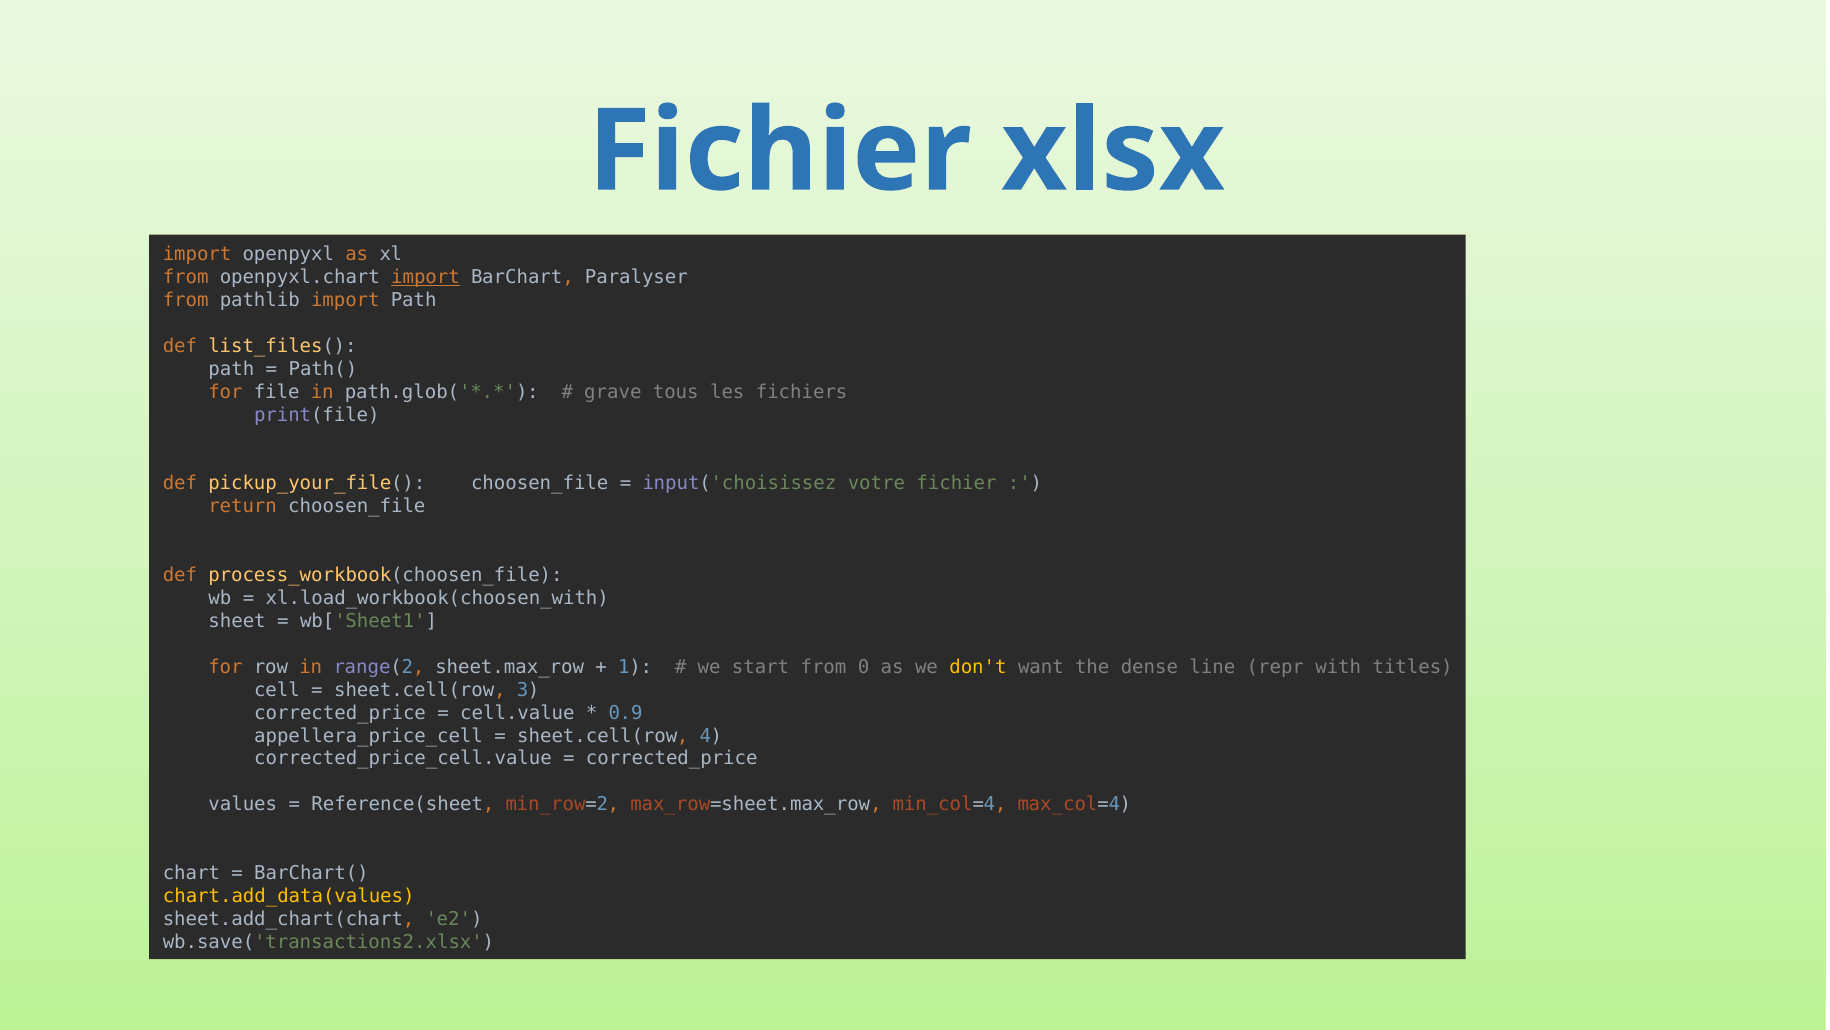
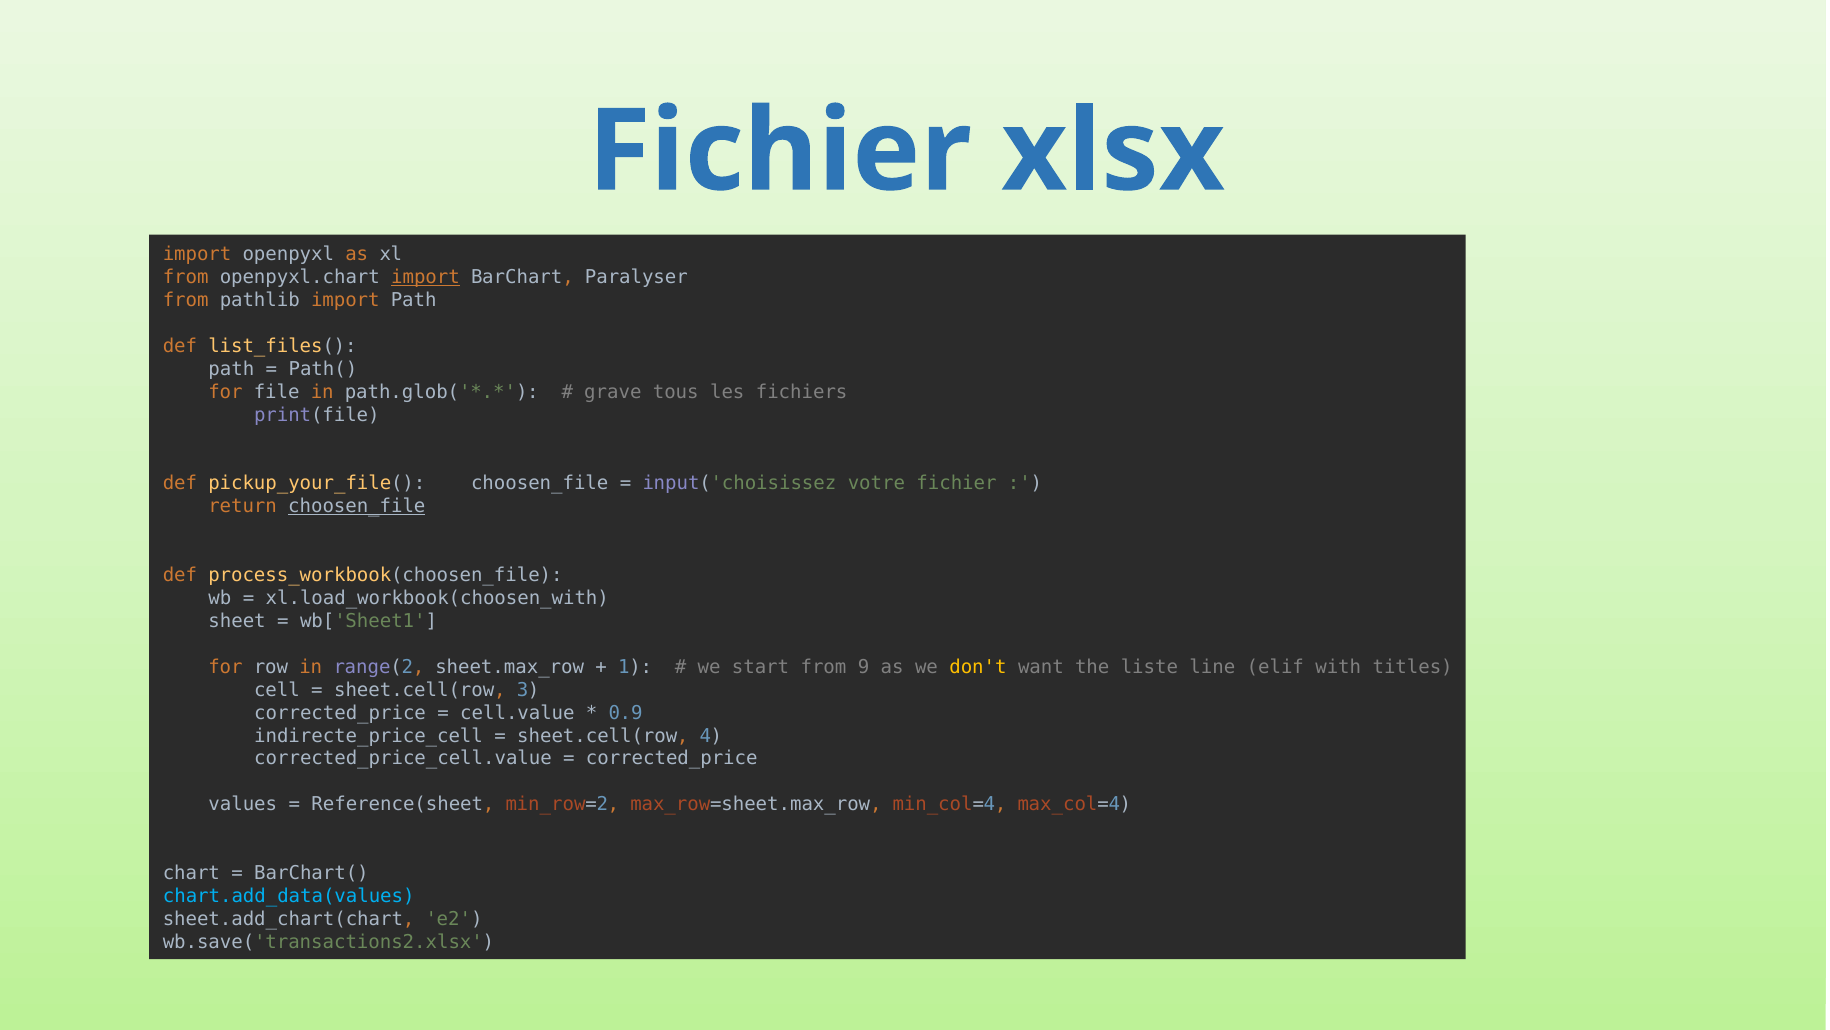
choosen_file at (357, 506) underline: none -> present
0: 0 -> 9
dense: dense -> liste
repr: repr -> elif
appellera_price_cell: appellera_price_cell -> indirecte_price_cell
chart.add_data(values colour: yellow -> light blue
